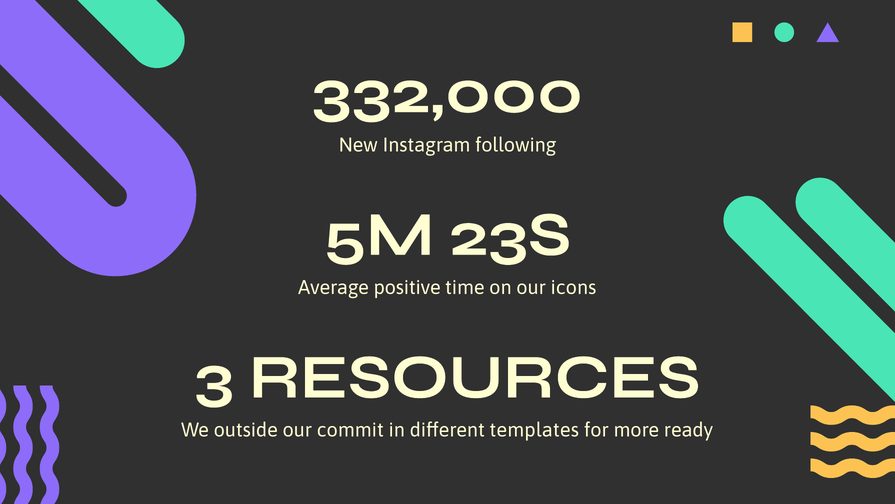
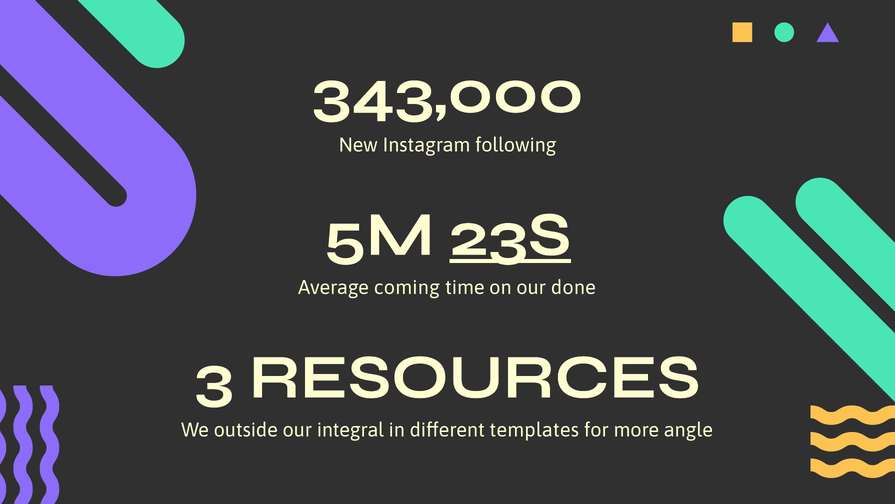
332,000: 332,000 -> 343,000
23S underline: none -> present
positive: positive -> coming
icons: icons -> done
commit: commit -> integral
ready: ready -> angle
